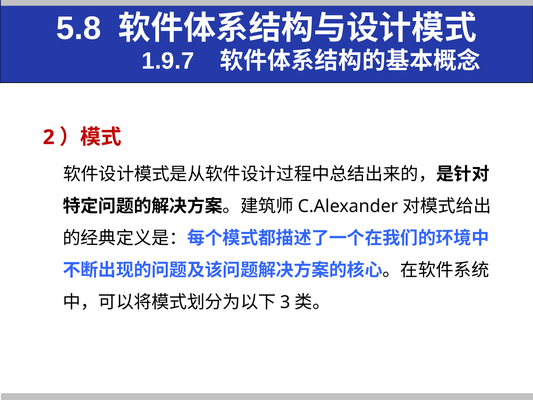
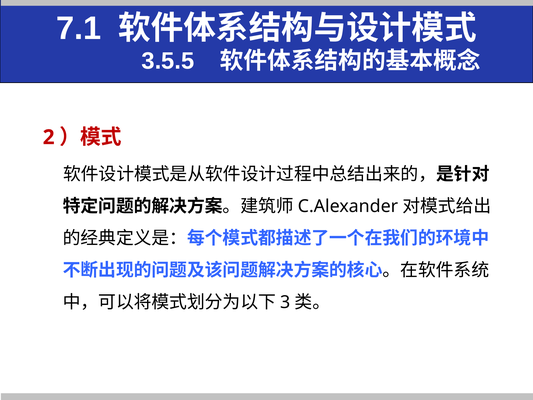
5.8: 5.8 -> 7.1
1.9.7: 1.9.7 -> 3.5.5
